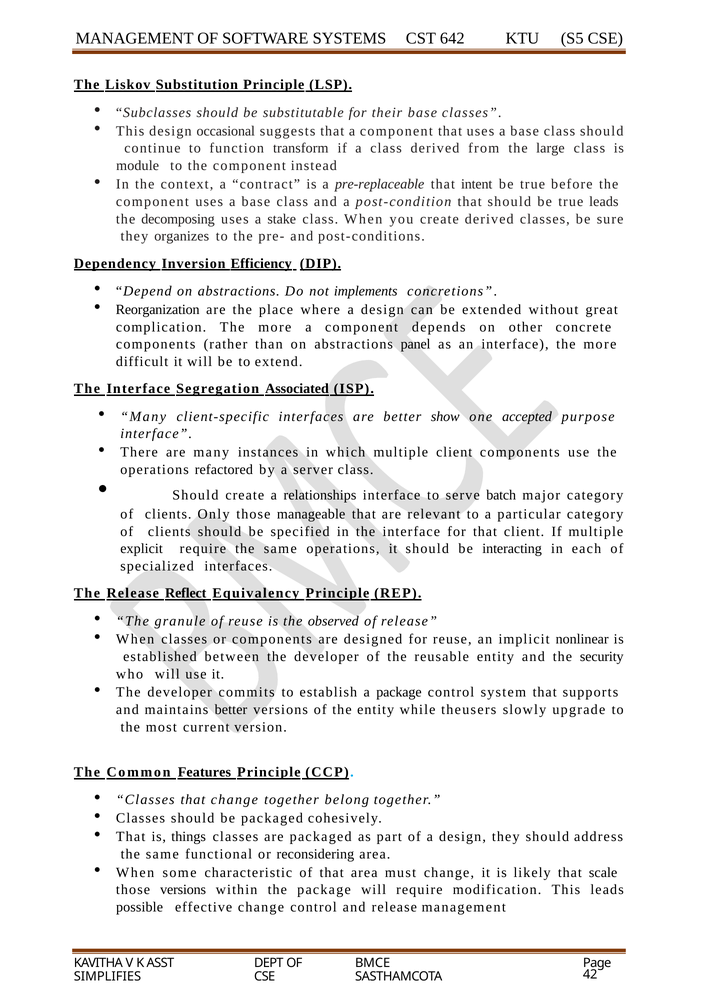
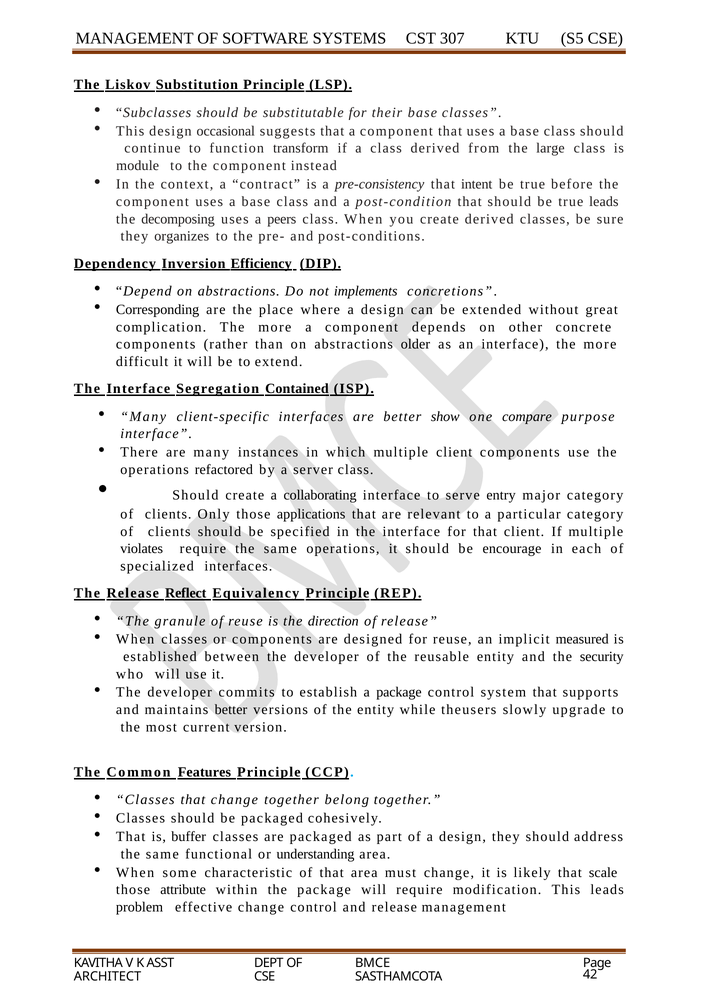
642: 642 -> 307
pre-replaceable: pre-replaceable -> pre-consistency
stake: stake -> peers
Reorganization: Reorganization -> Corresponding
panel: panel -> older
Associated: Associated -> Contained
accepted: accepted -> compare
relationships: relationships -> collaborating
batch: batch -> entry
manageable: manageable -> applications
explicit: explicit -> violates
interacting: interacting -> encourage
observed: observed -> direction
nonlinear: nonlinear -> measured
things: things -> buffer
reconsidering: reconsidering -> understanding
those versions: versions -> attribute
possible: possible -> problem
SIMPLIFIES: SIMPLIFIES -> ARCHITECT
